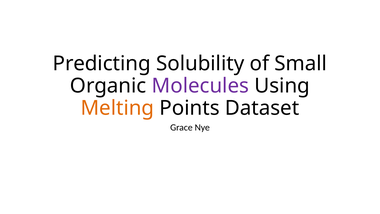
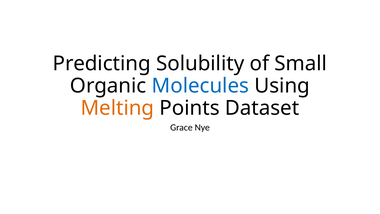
Molecules colour: purple -> blue
